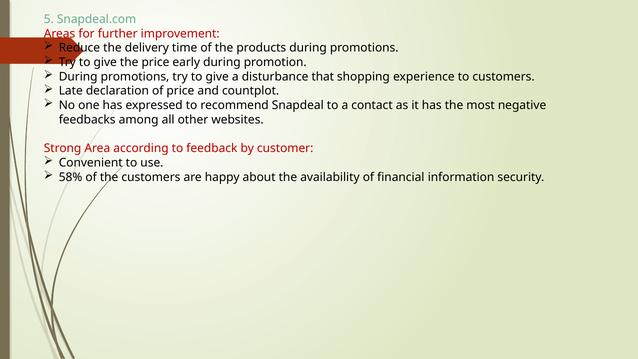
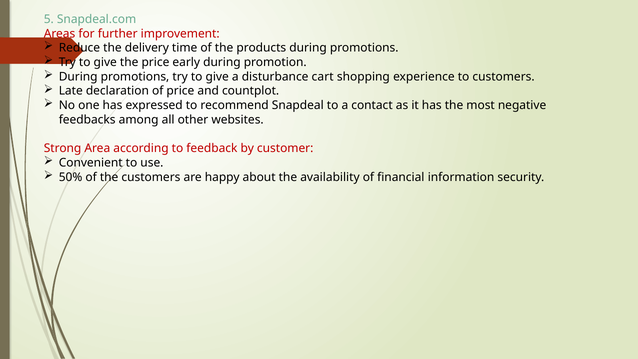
that: that -> cart
58%: 58% -> 50%
